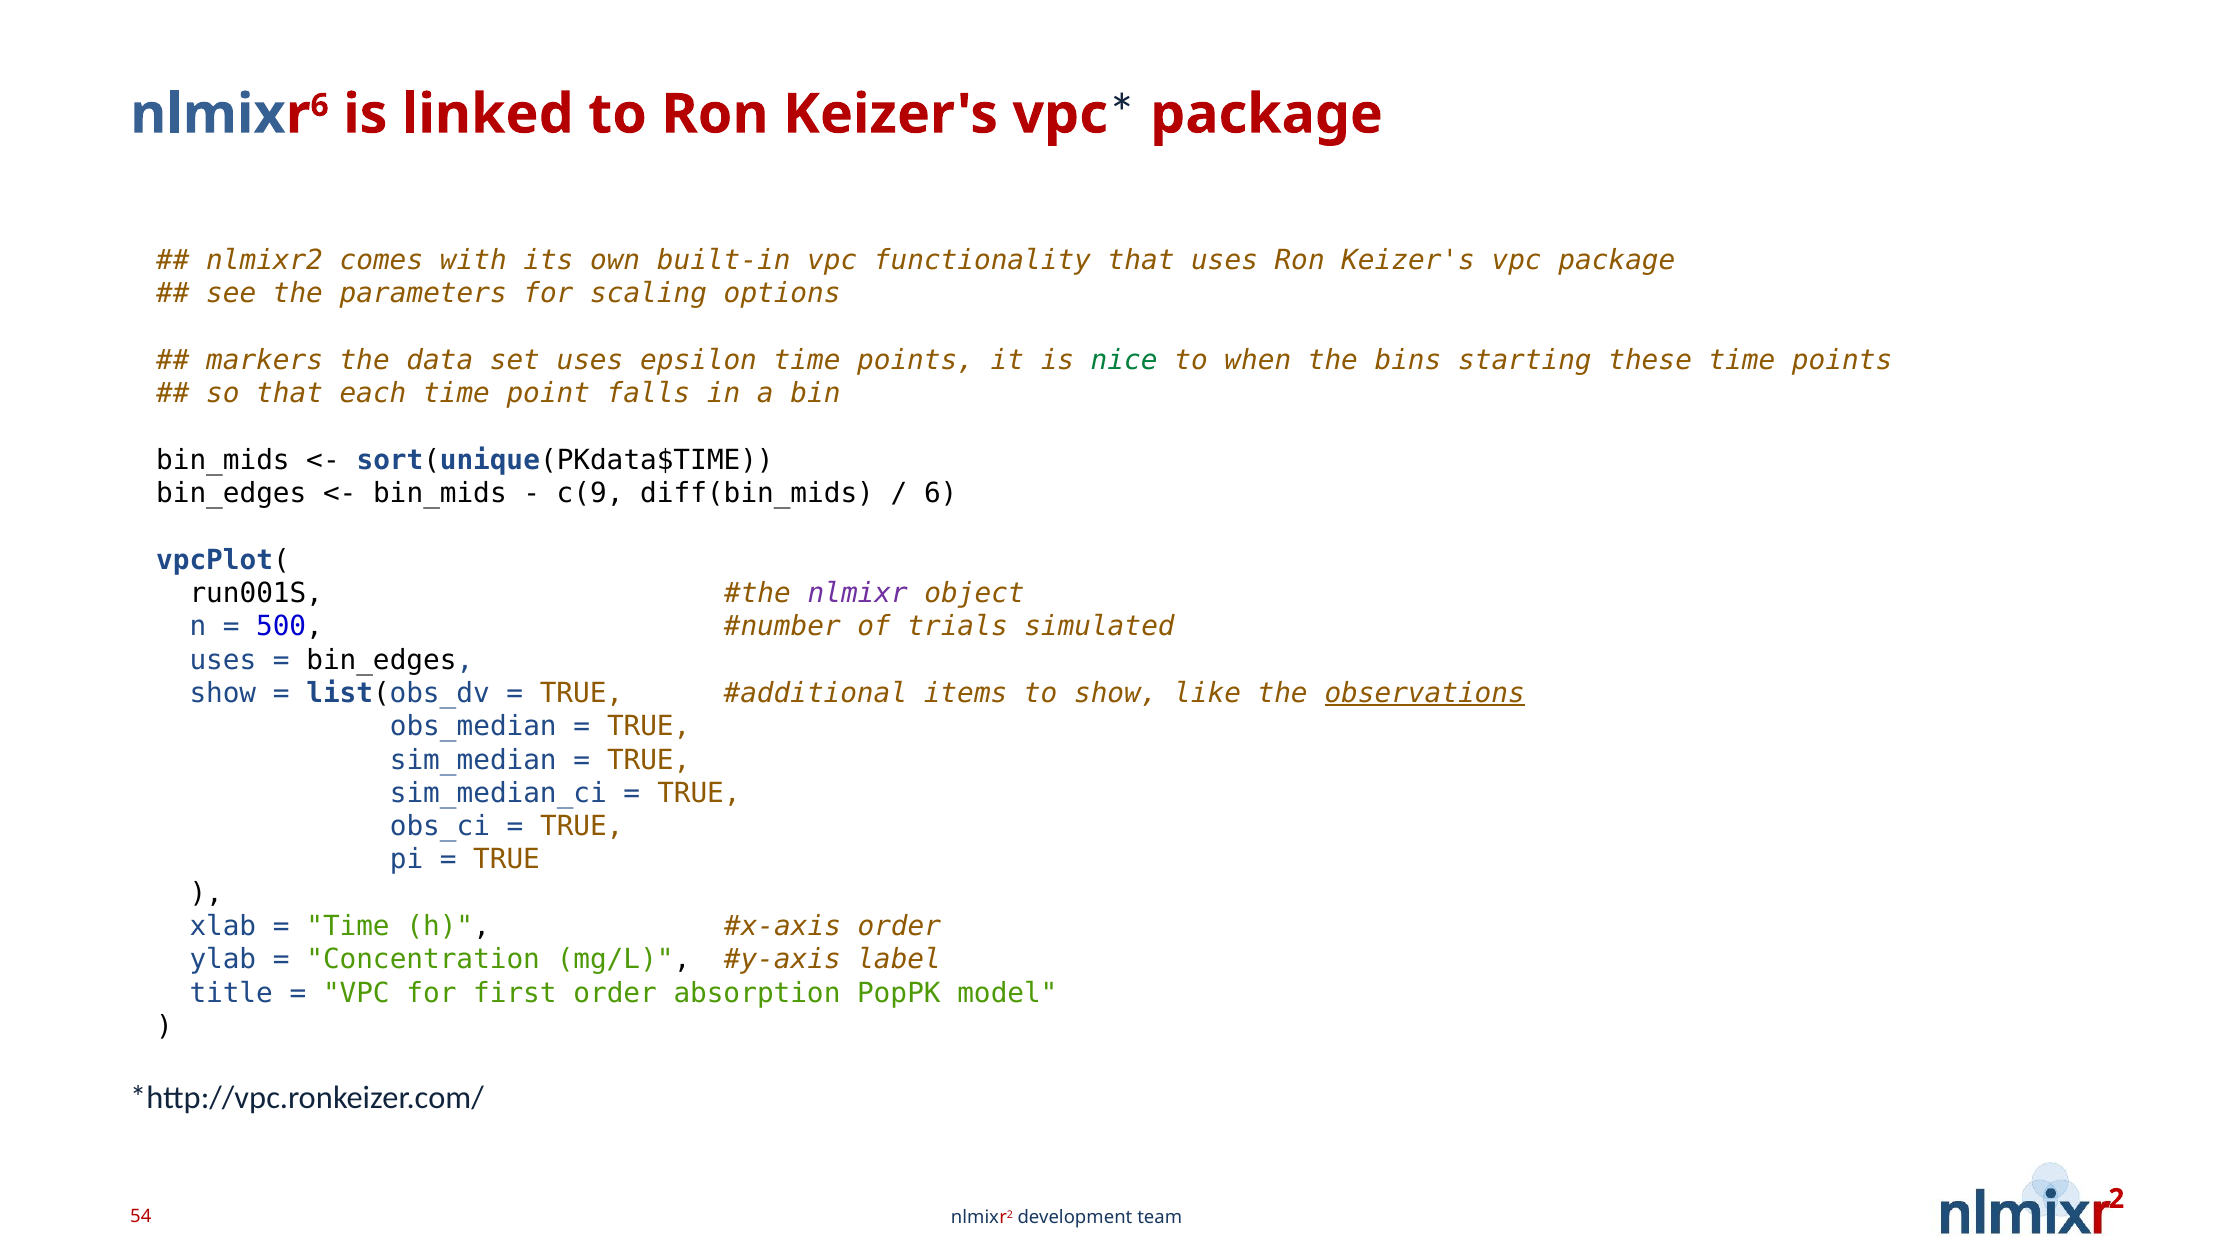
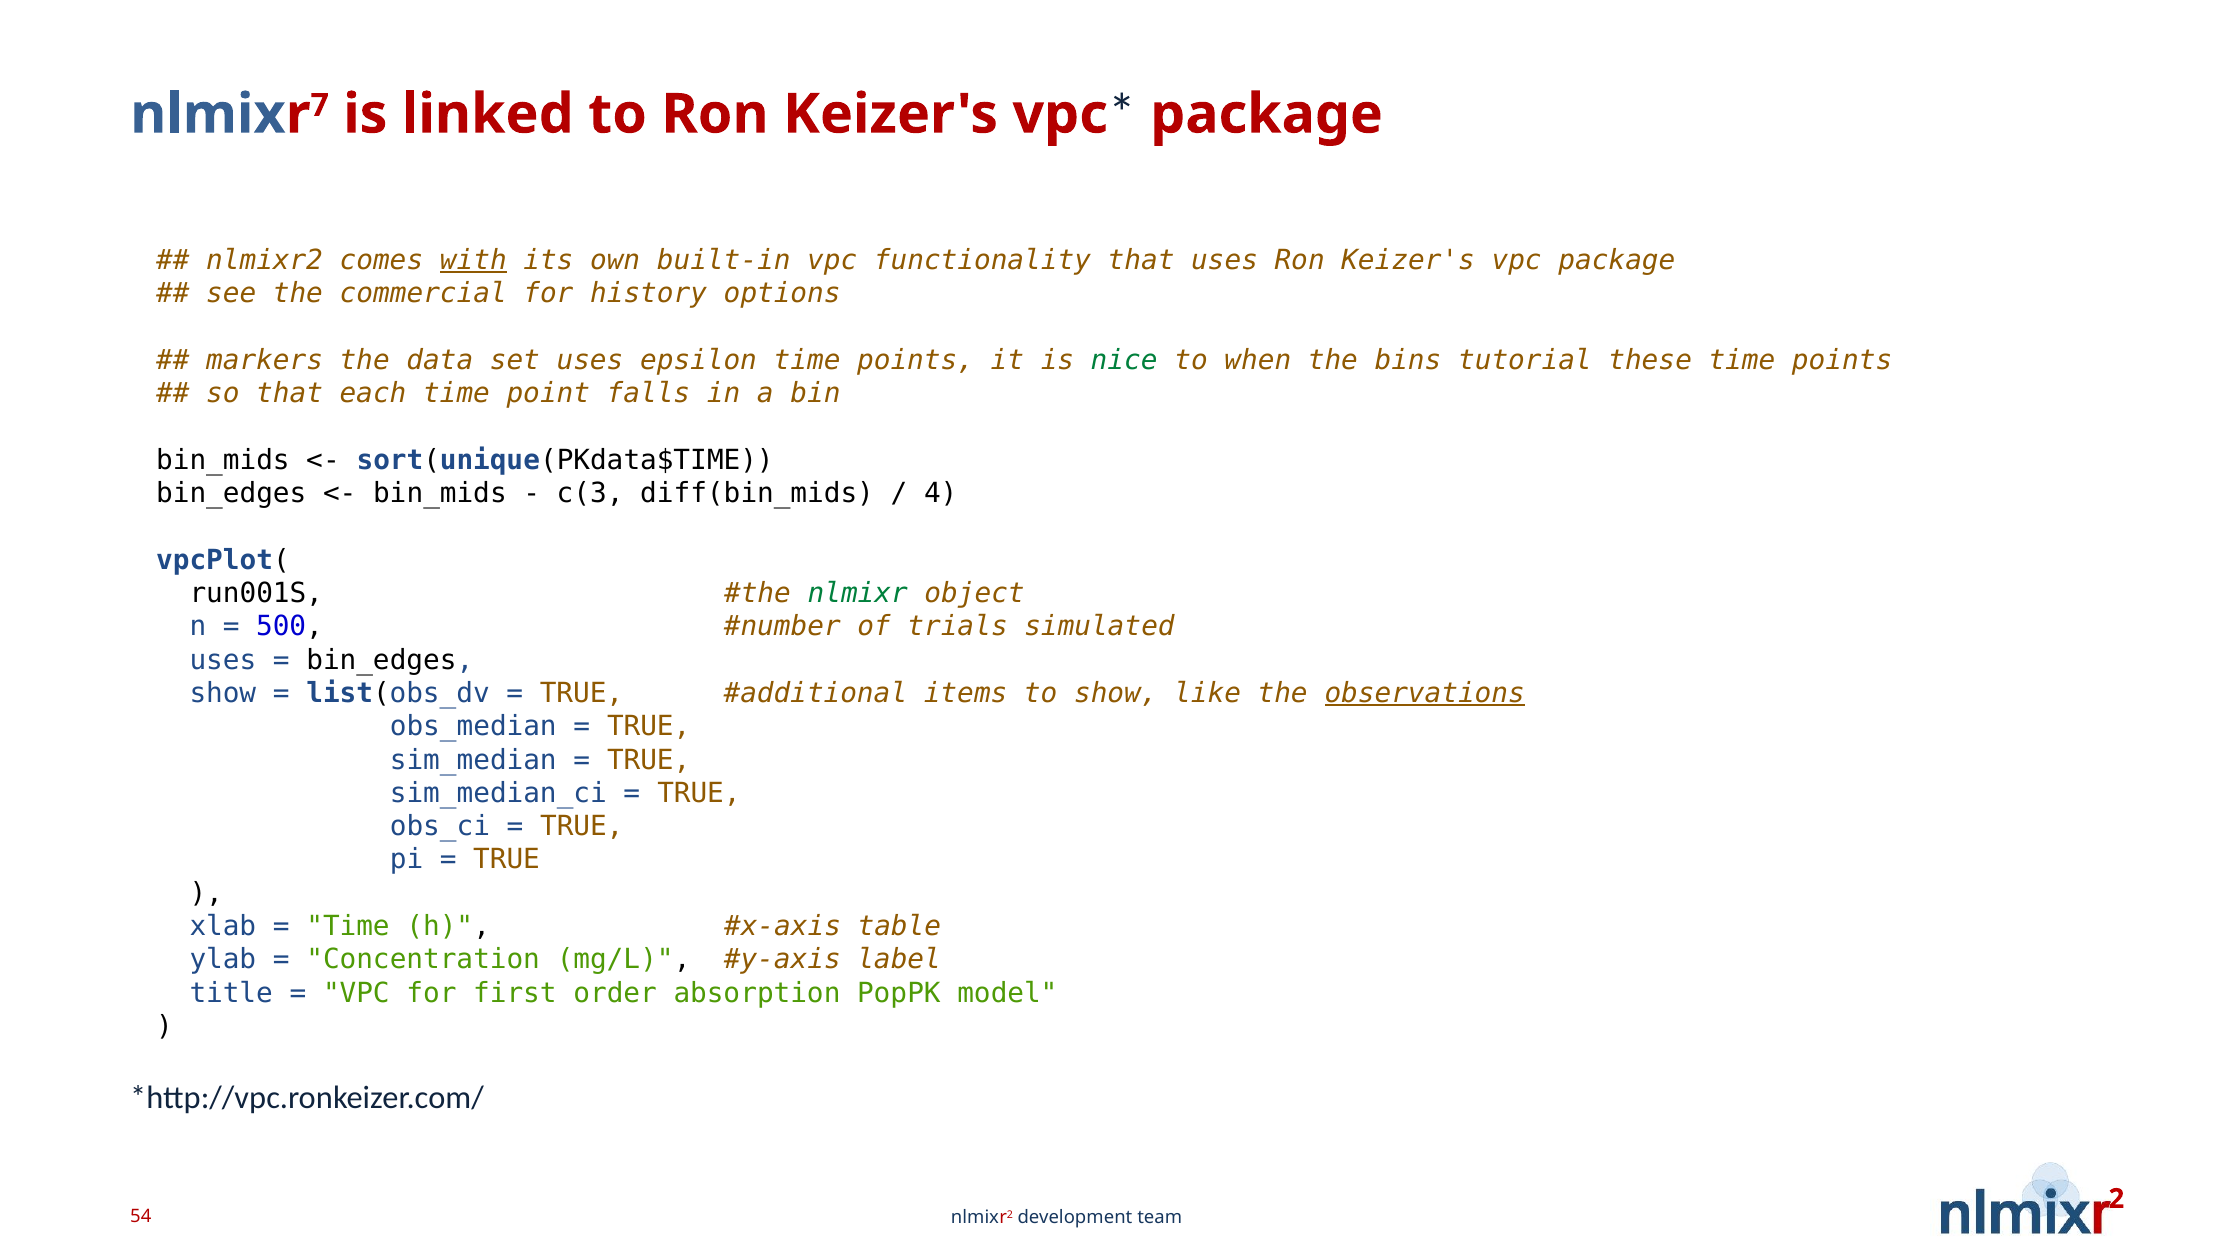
nlmixr 6: 6 -> 7
with underline: none -> present
parameters: parameters -> commercial
scaling: scaling -> history
starting: starting -> tutorial
c(9: c(9 -> c(3
6 at (941, 494): 6 -> 4
nlmixr at (858, 594) colour: purple -> green
order at (899, 927): order -> table
